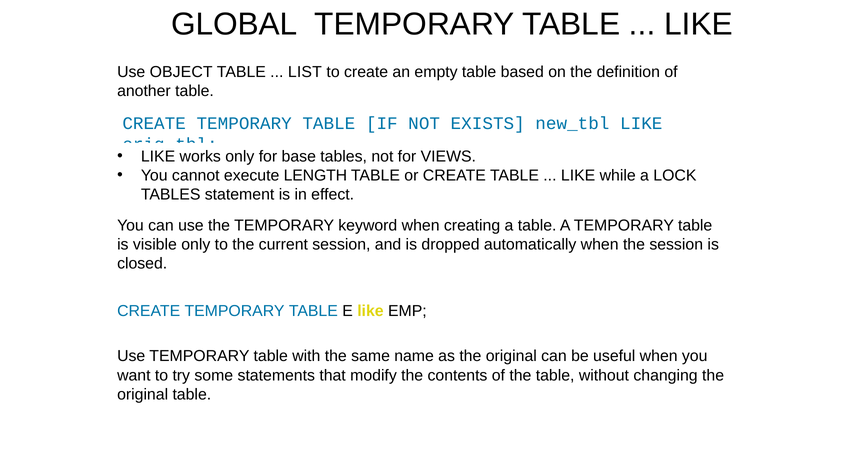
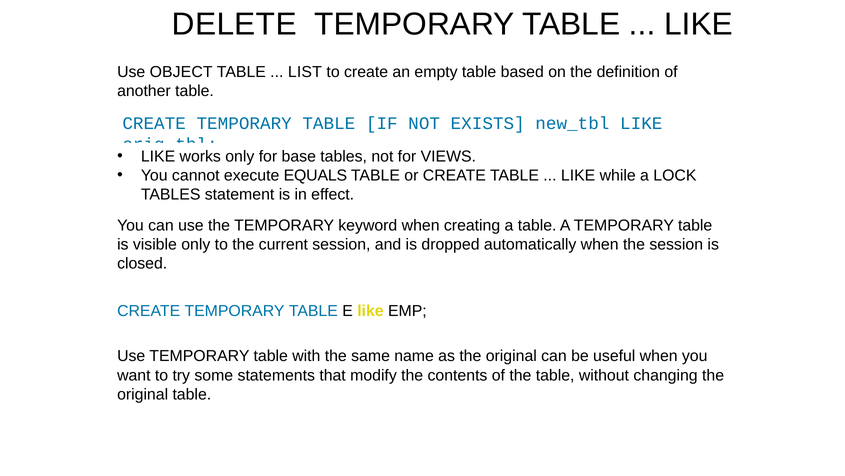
GLOBAL: GLOBAL -> DELETE
LENGTH: LENGTH -> EQUALS
